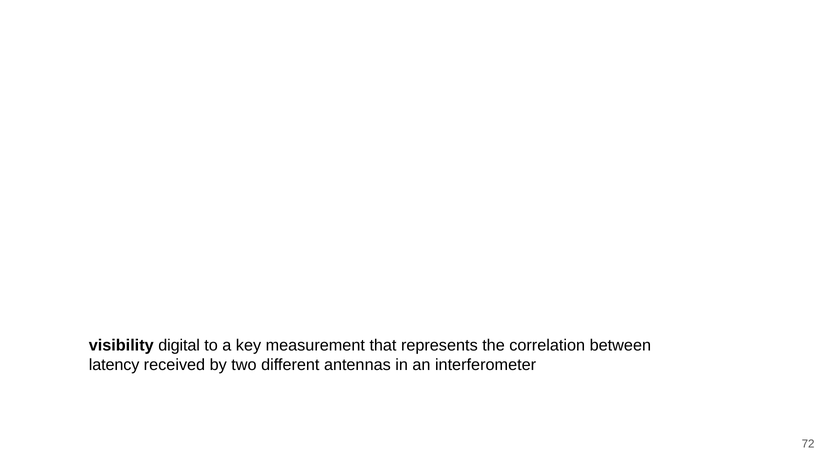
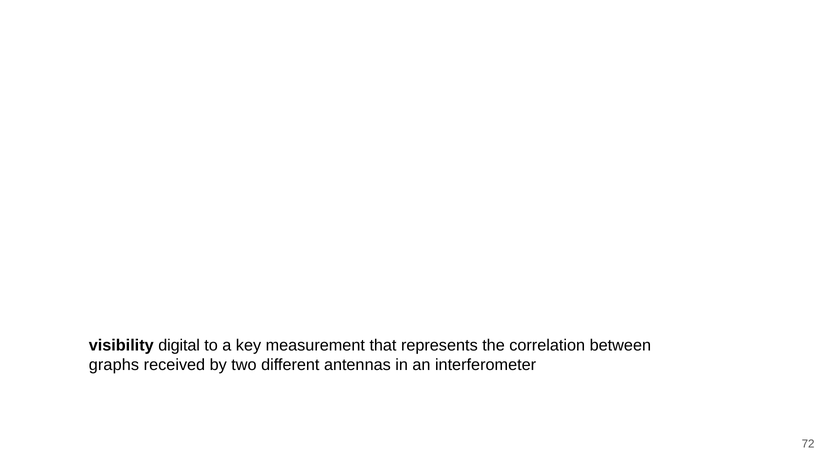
latency: latency -> graphs
